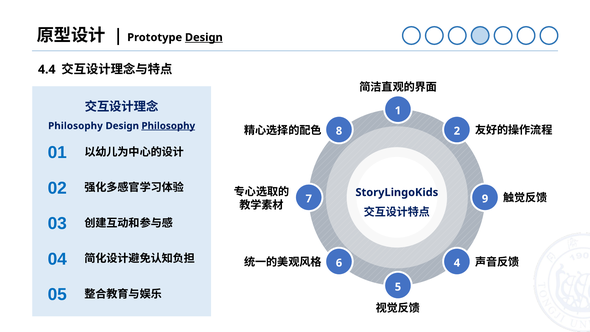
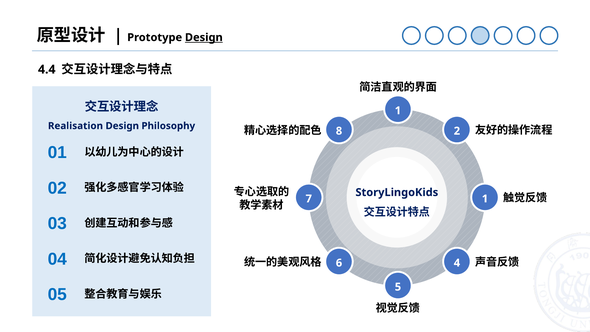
Philosophy at (75, 126): Philosophy -> Realisation
Philosophy at (168, 126) underline: present -> none
7 9: 9 -> 1
